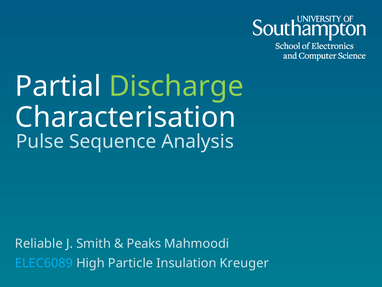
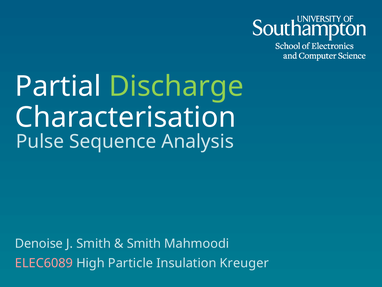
Reliable: Reliable -> Denoise
Peaks at (144, 243): Peaks -> Smith
ELEC6089 colour: light blue -> pink
